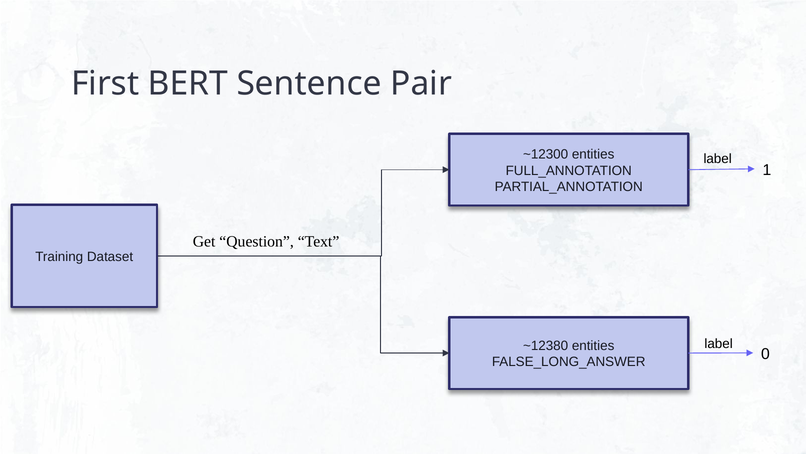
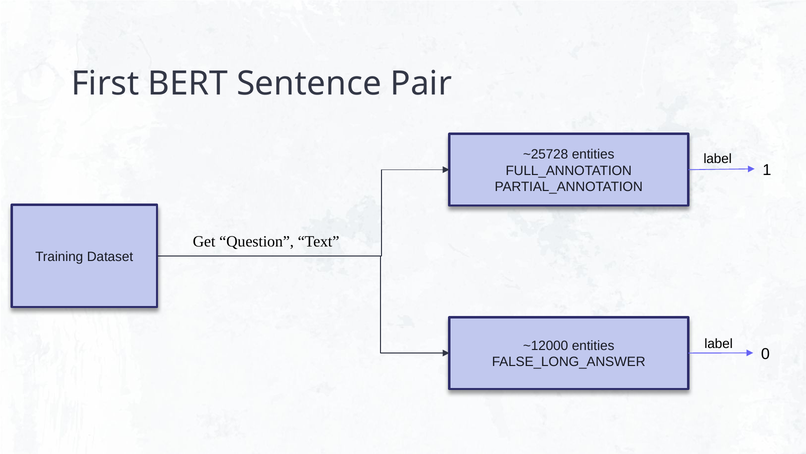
~12300: ~12300 -> ~25728
~12380: ~12380 -> ~12000
